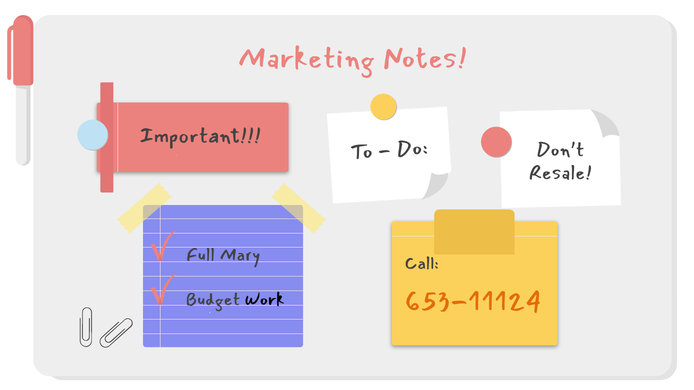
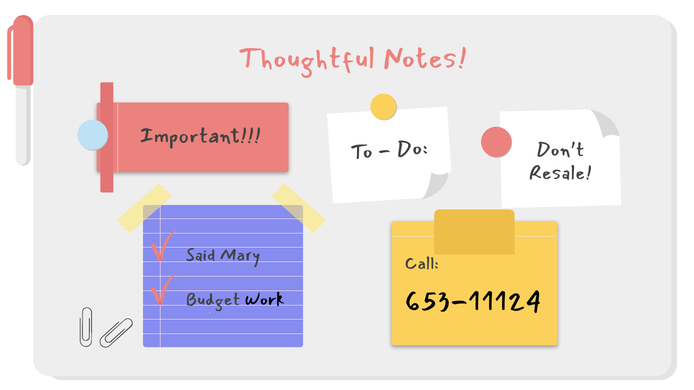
Marketing: Marketing -> Thoughtful
Full: Full -> Said
653-11124 colour: orange -> black
